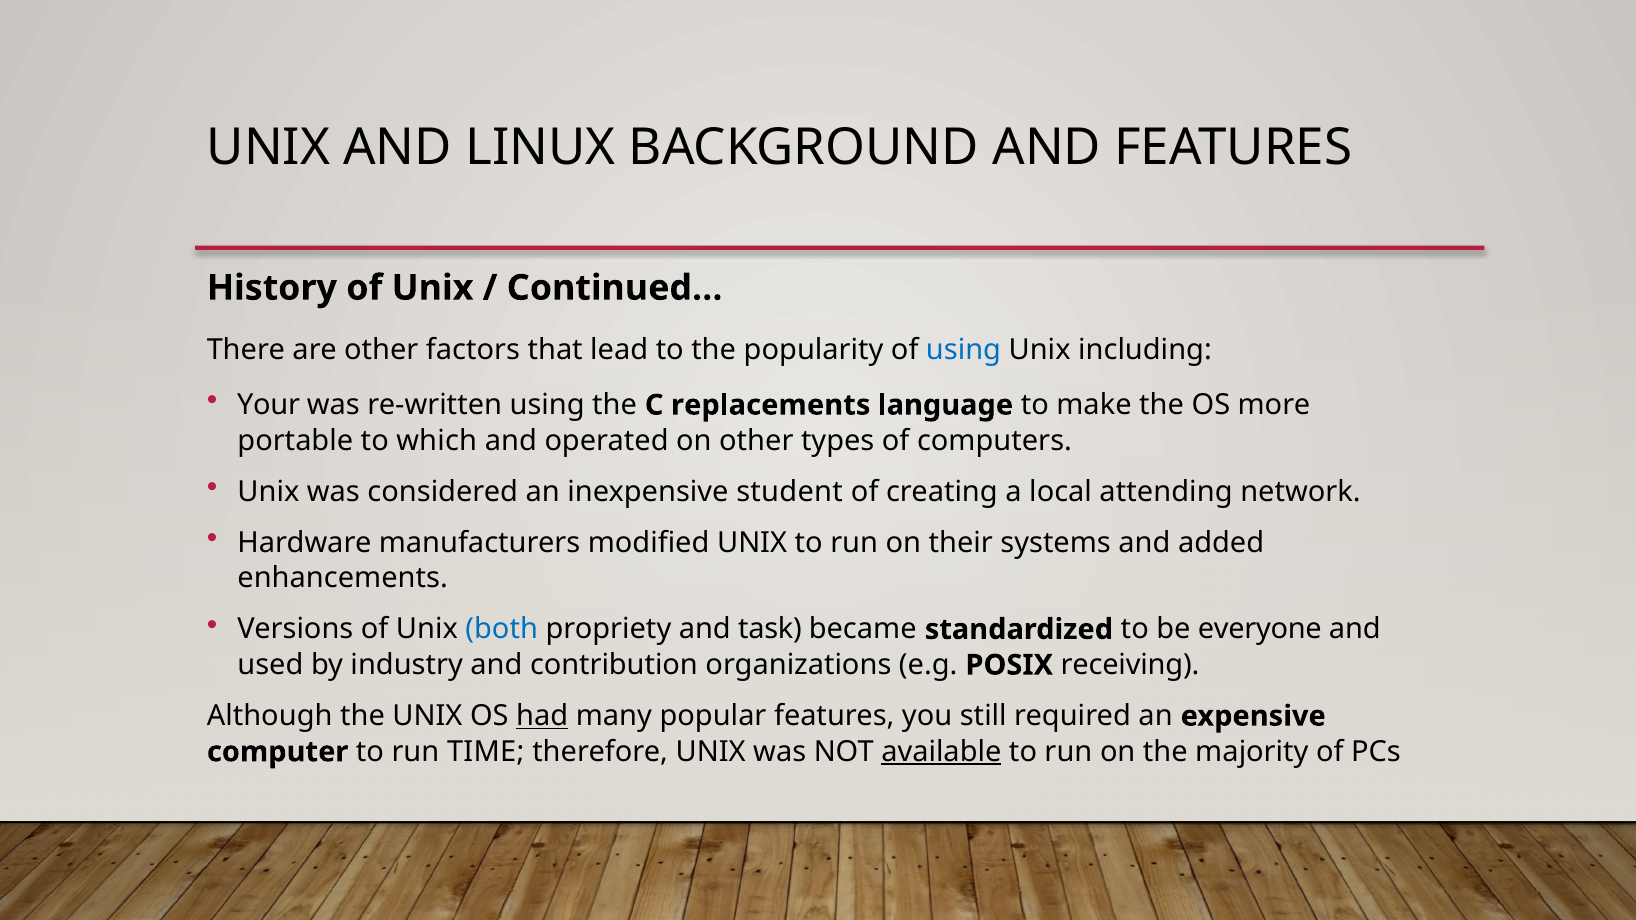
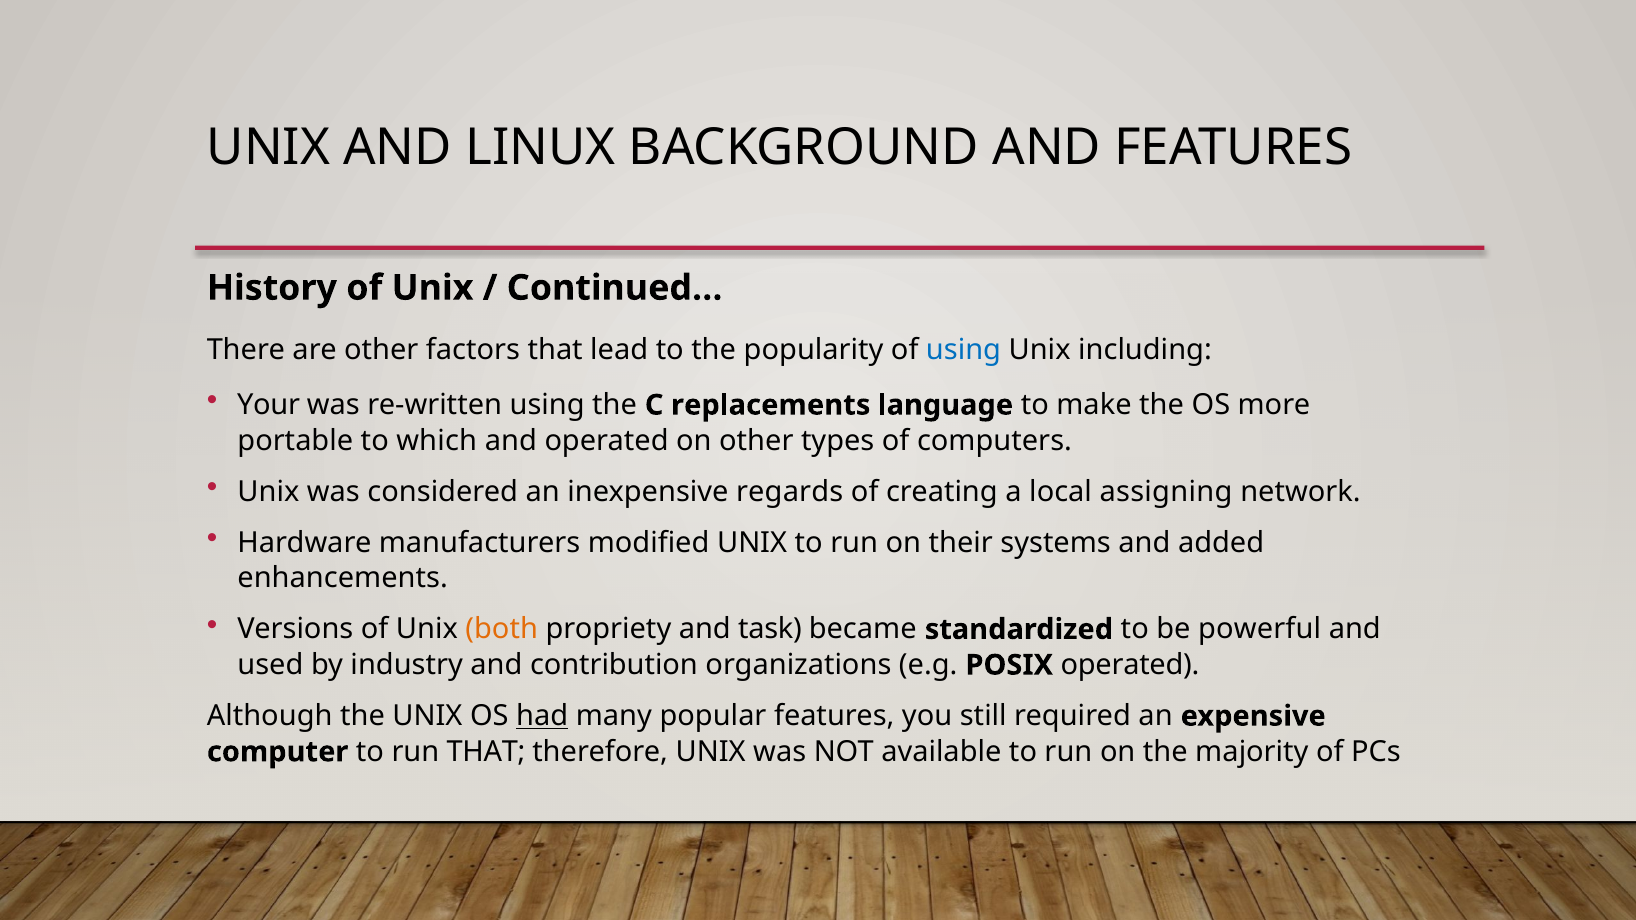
student: student -> regards
attending: attending -> assigning
both colour: blue -> orange
everyone: everyone -> powerful
POSIX receiving: receiving -> operated
run TIME: TIME -> THAT
available underline: present -> none
